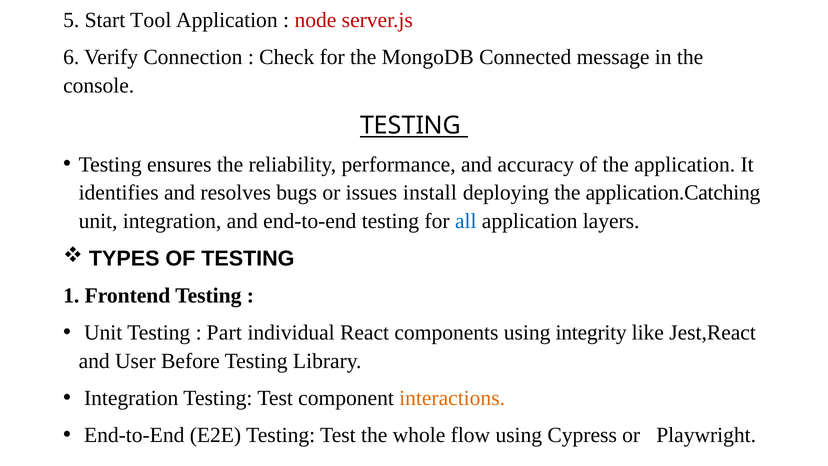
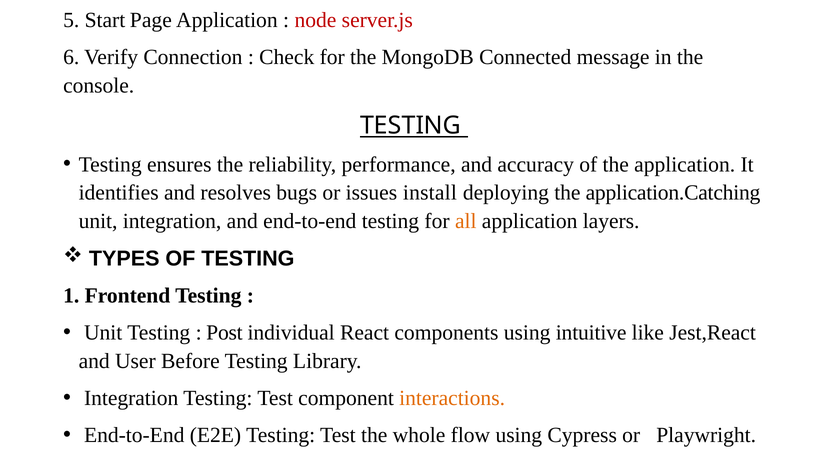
Tool: Tool -> Page
all colour: blue -> orange
Part: Part -> Post
integrity: integrity -> intuitive
